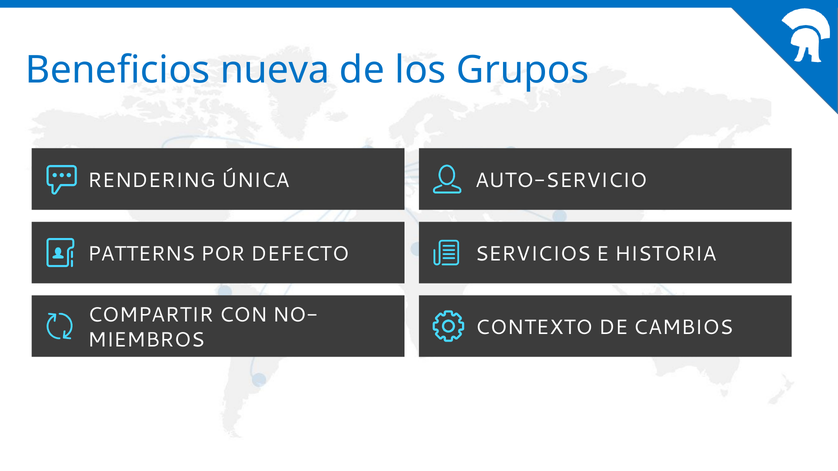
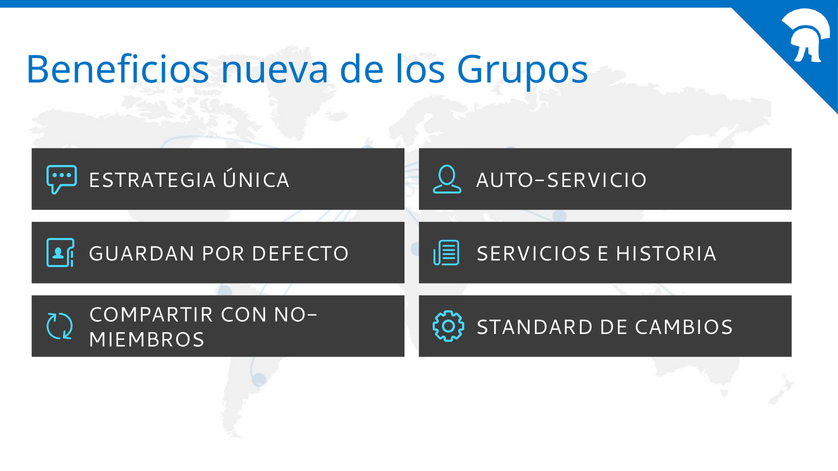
RENDERING: RENDERING -> ESTRATEGIA
PATTERNS: PATTERNS -> GUARDAN
CONTEXTO: CONTEXTO -> STANDARD
